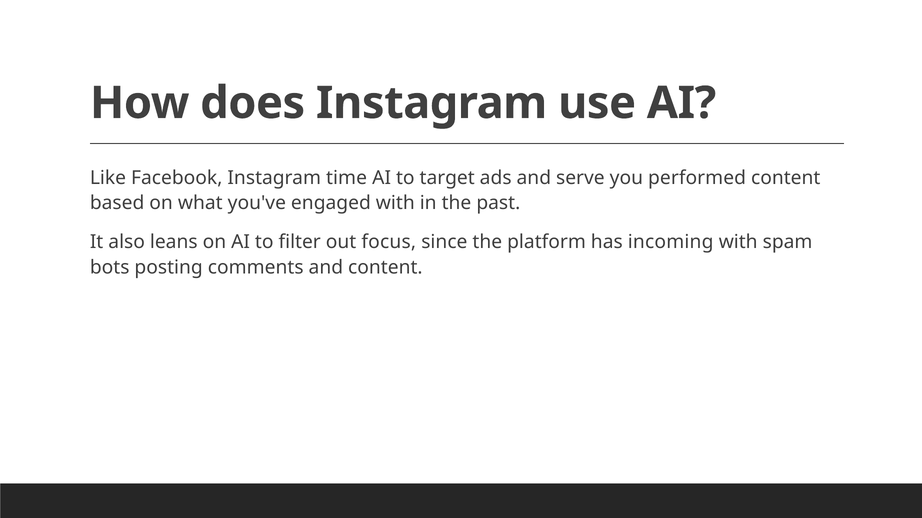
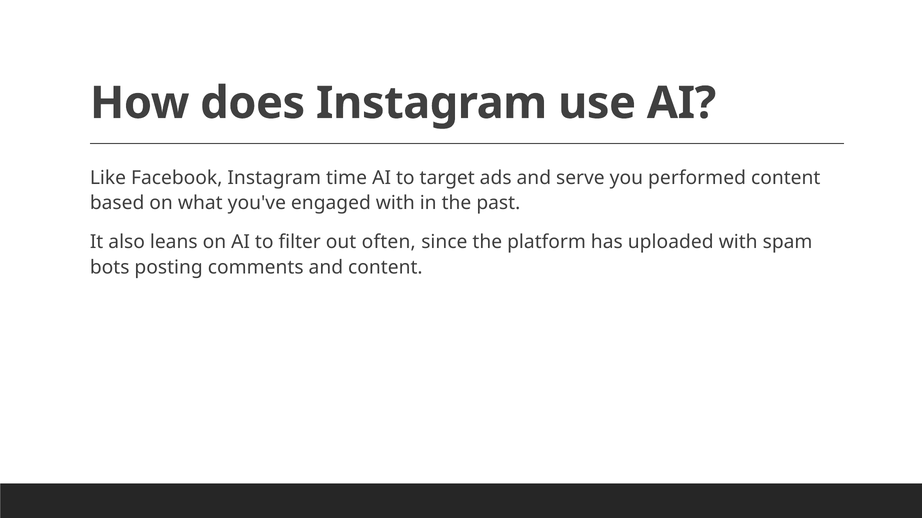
focus: focus -> often
incoming: incoming -> uploaded
